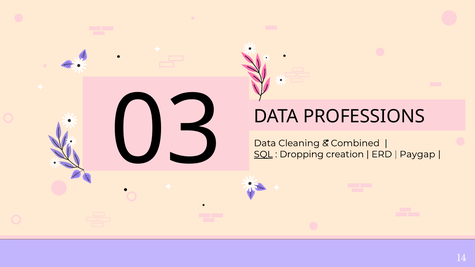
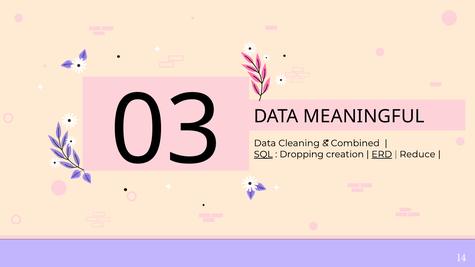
PROFESSIONS: PROFESSIONS -> MEANINGFUL
ERD underline: none -> present
Paygap: Paygap -> Reduce
